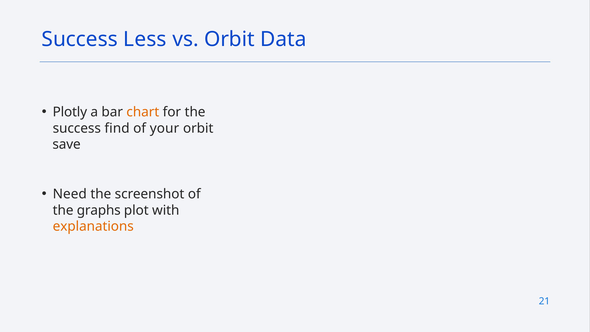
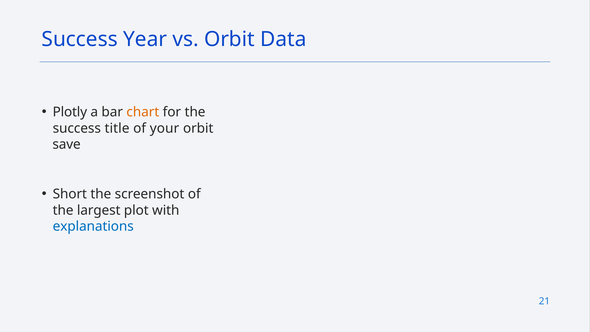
Less: Less -> Year
find: find -> title
Need: Need -> Short
graphs: graphs -> largest
explanations colour: orange -> blue
